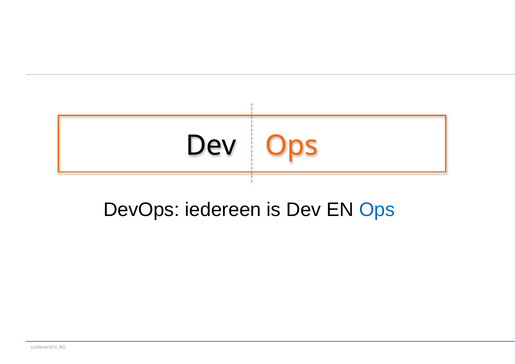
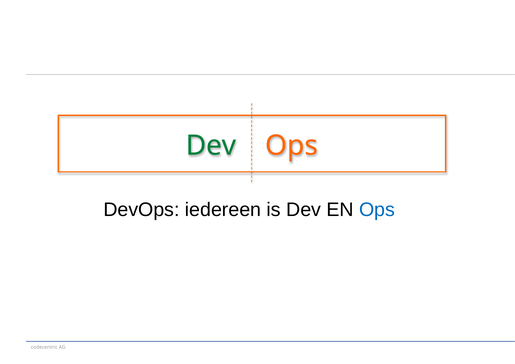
Dev at (211, 146) colour: black -> green
